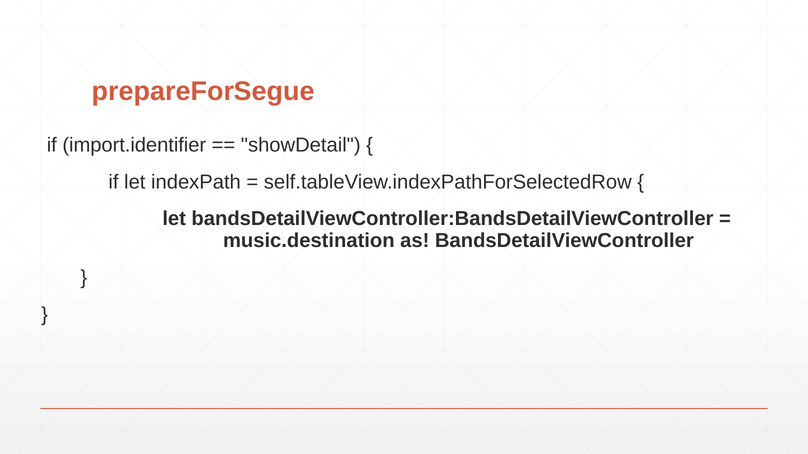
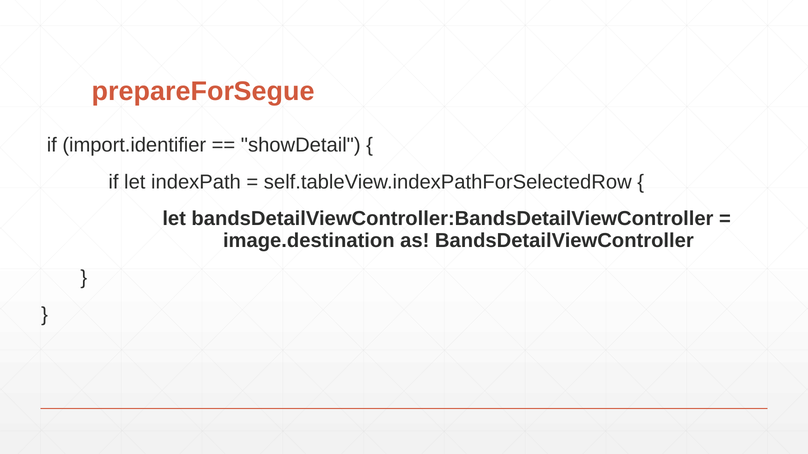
music.destination: music.destination -> image.destination
